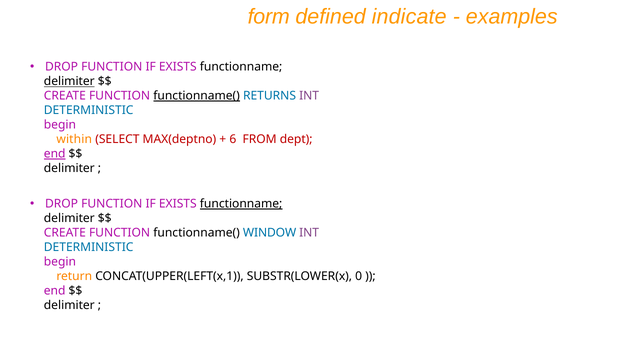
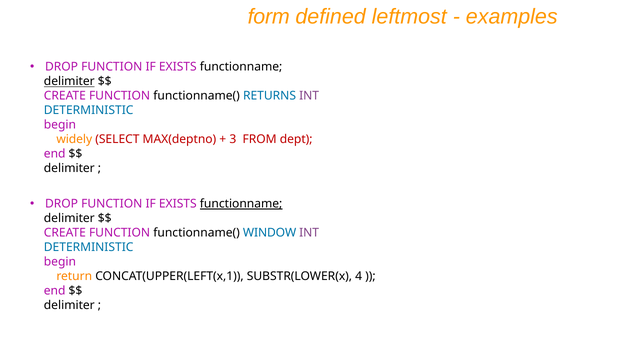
indicate: indicate -> leftmost
functionname( at (197, 96) underline: present -> none
within: within -> widely
6: 6 -> 3
end at (55, 154) underline: present -> none
0: 0 -> 4
